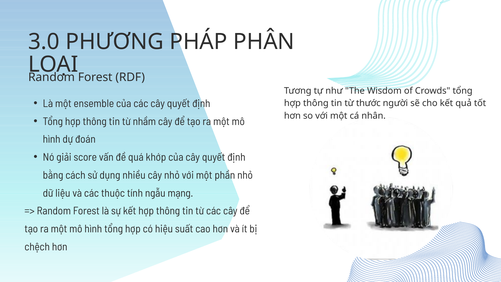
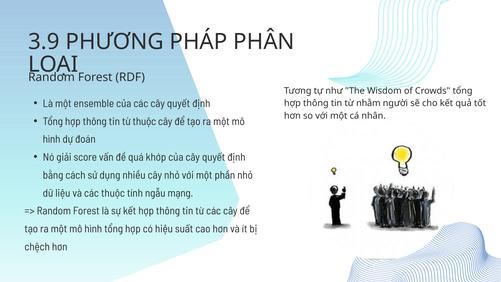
3.0: 3.0 -> 3.9
thước: thước -> nhằm
từ nhầm: nhầm -> thuộc
